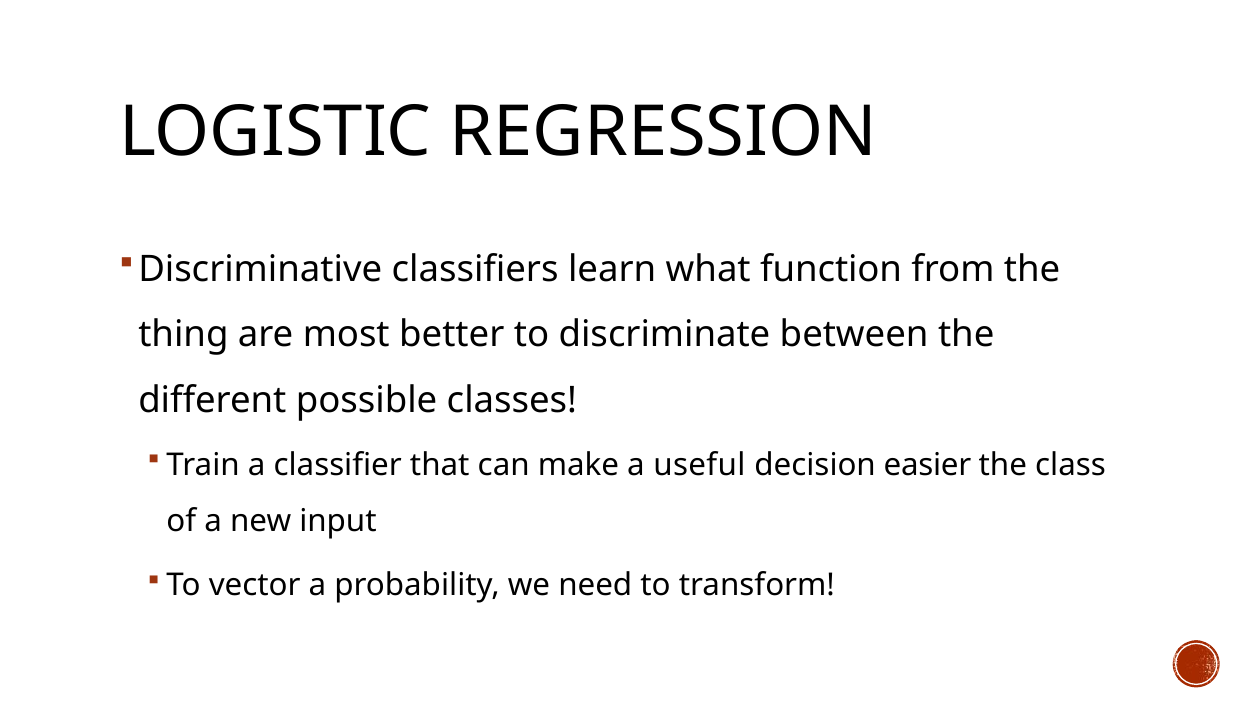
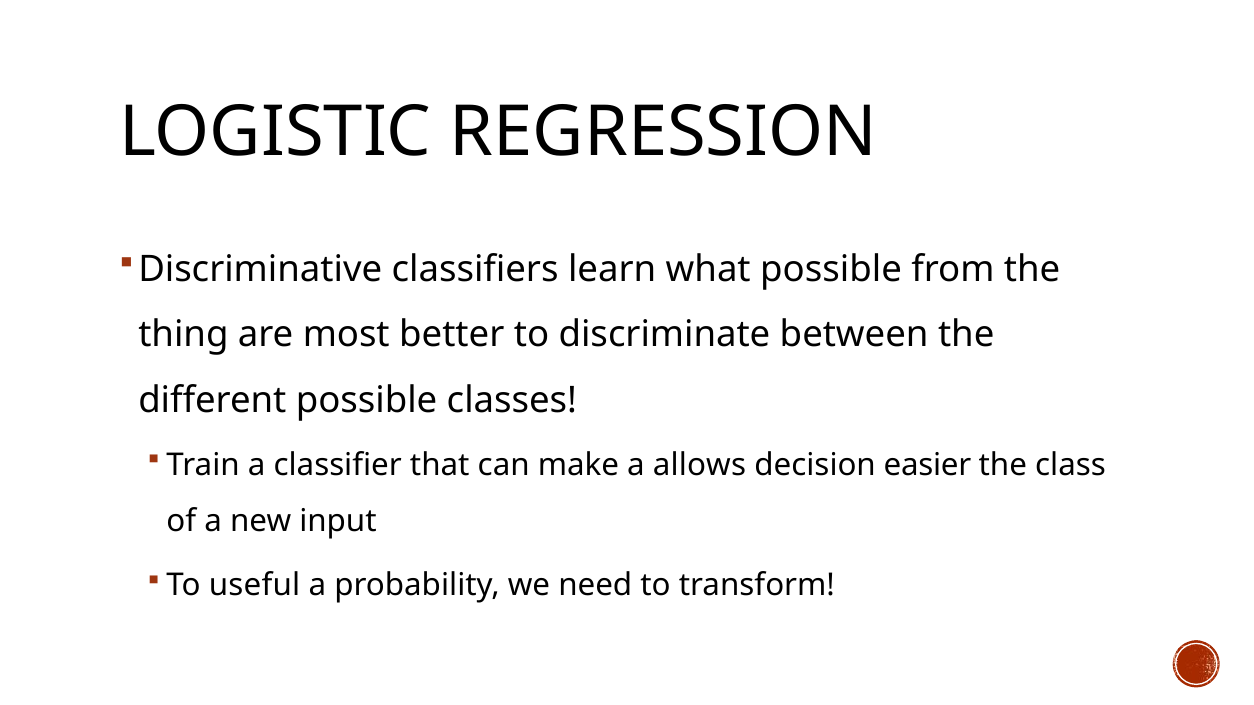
what function: function -> possible
useful: useful -> allows
vector: vector -> useful
